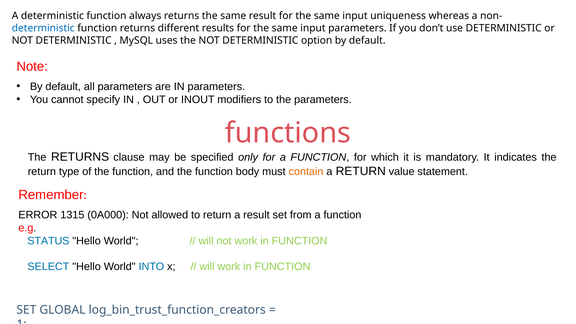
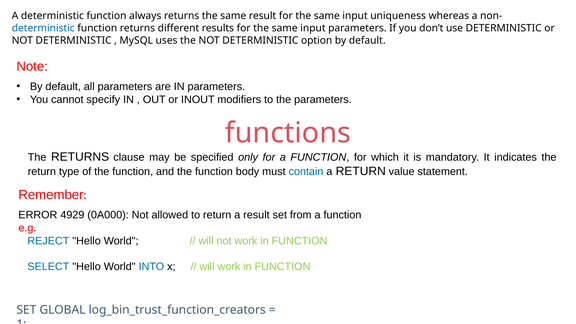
contain colour: orange -> blue
1315: 1315 -> 4929
STATUS: STATUS -> REJECT
